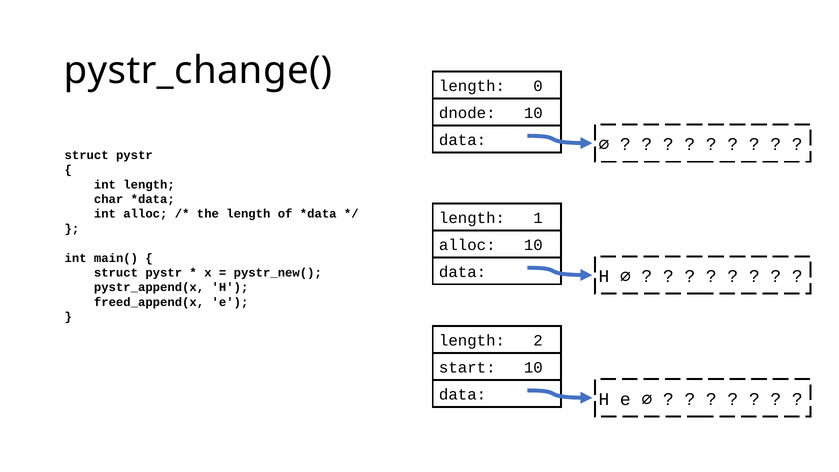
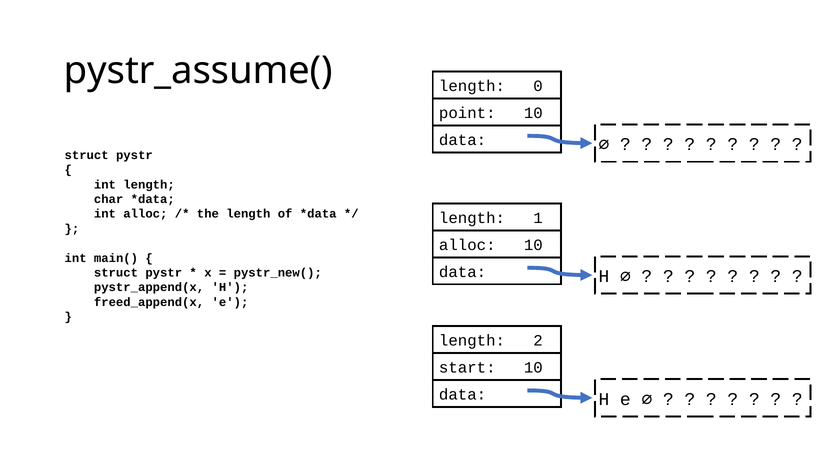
pystr_change(: pystr_change( -> pystr_assume(
dnode: dnode -> point
